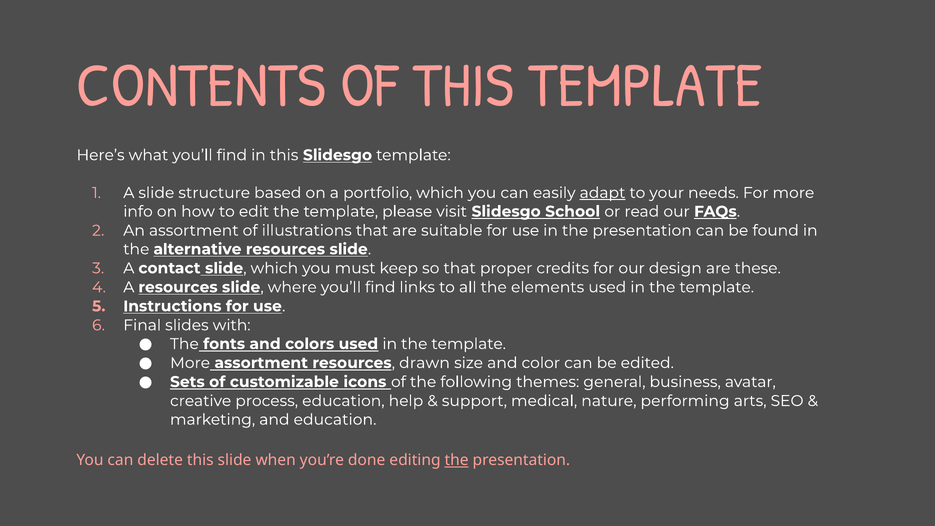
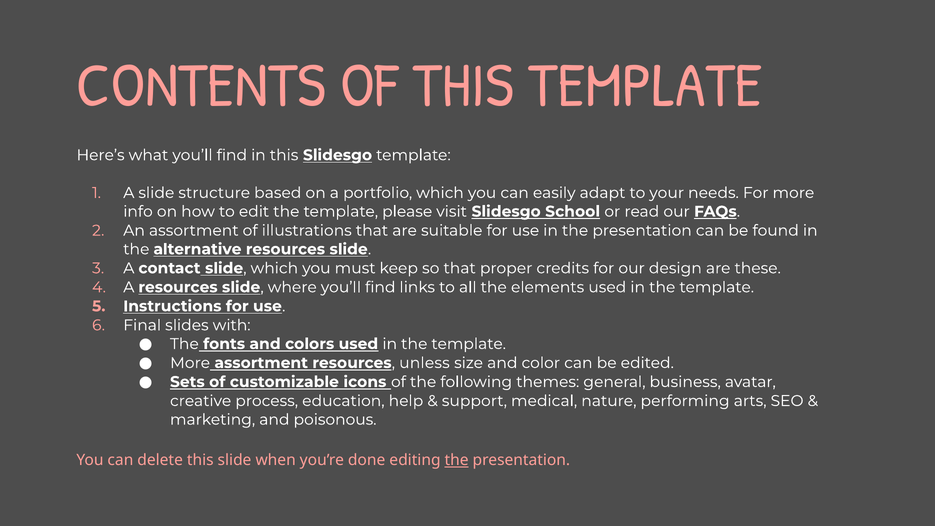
adapt underline: present -> none
drawn: drawn -> unless
and education: education -> poisonous
